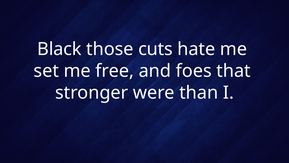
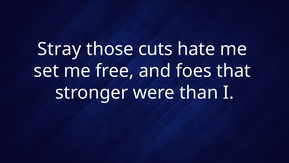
Black: Black -> Stray
